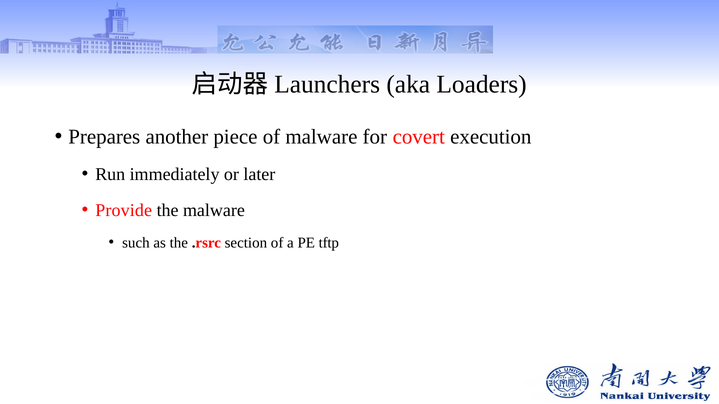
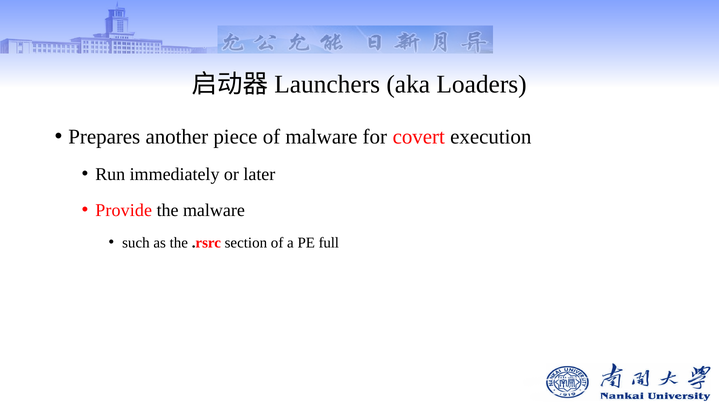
tftp: tftp -> full
